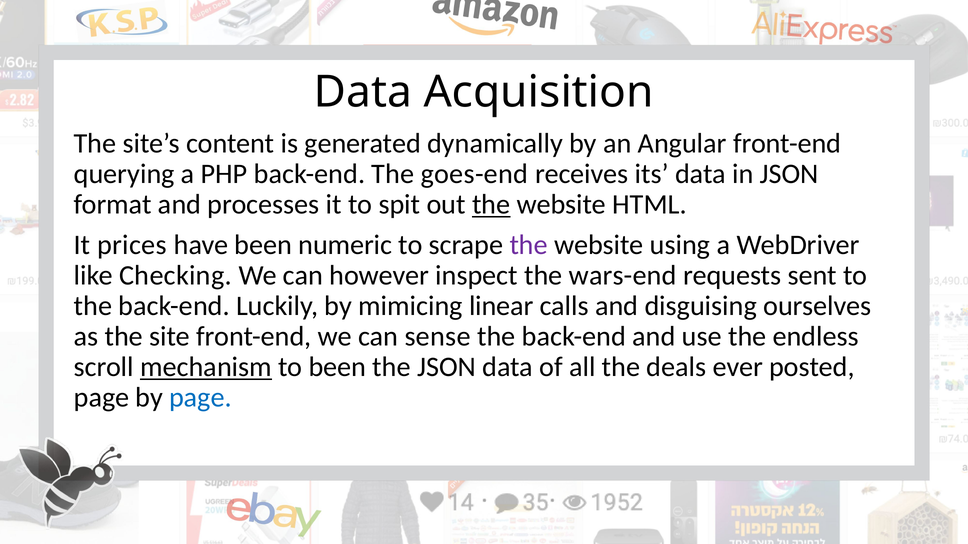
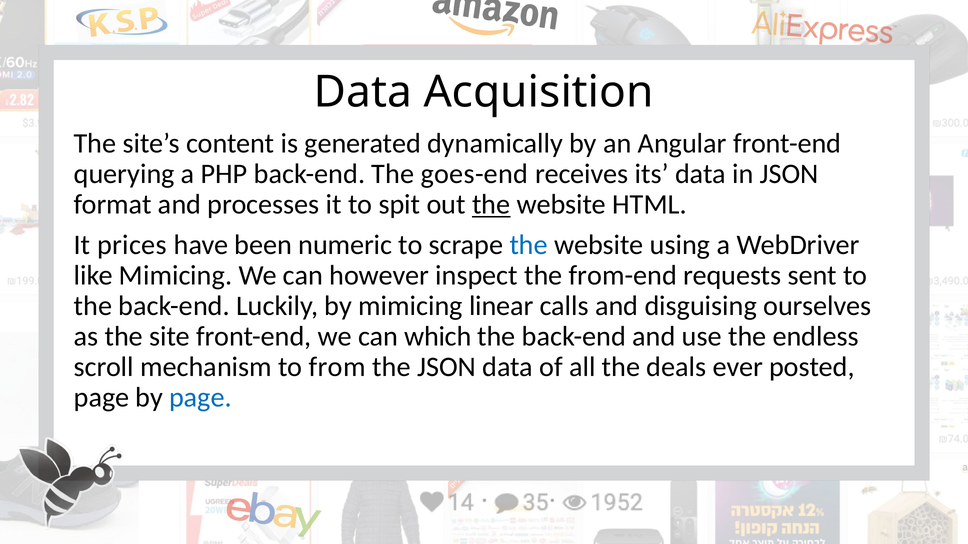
the at (529, 245) colour: purple -> blue
like Checking: Checking -> Mimicing
wars-end: wars-end -> from-end
sense: sense -> which
mechanism underline: present -> none
to been: been -> from
